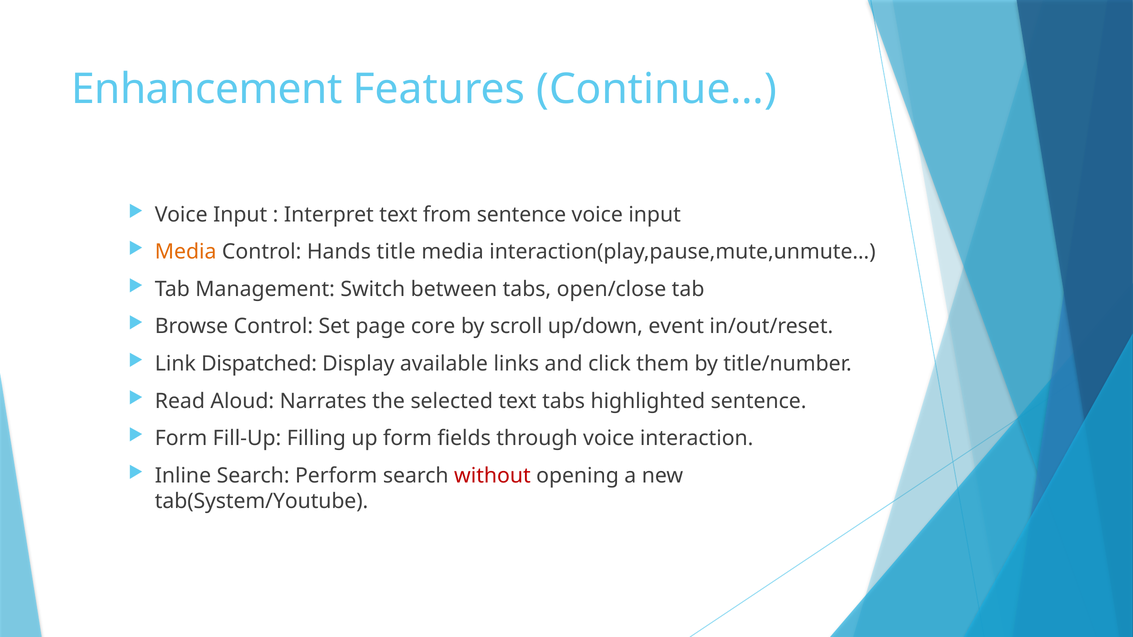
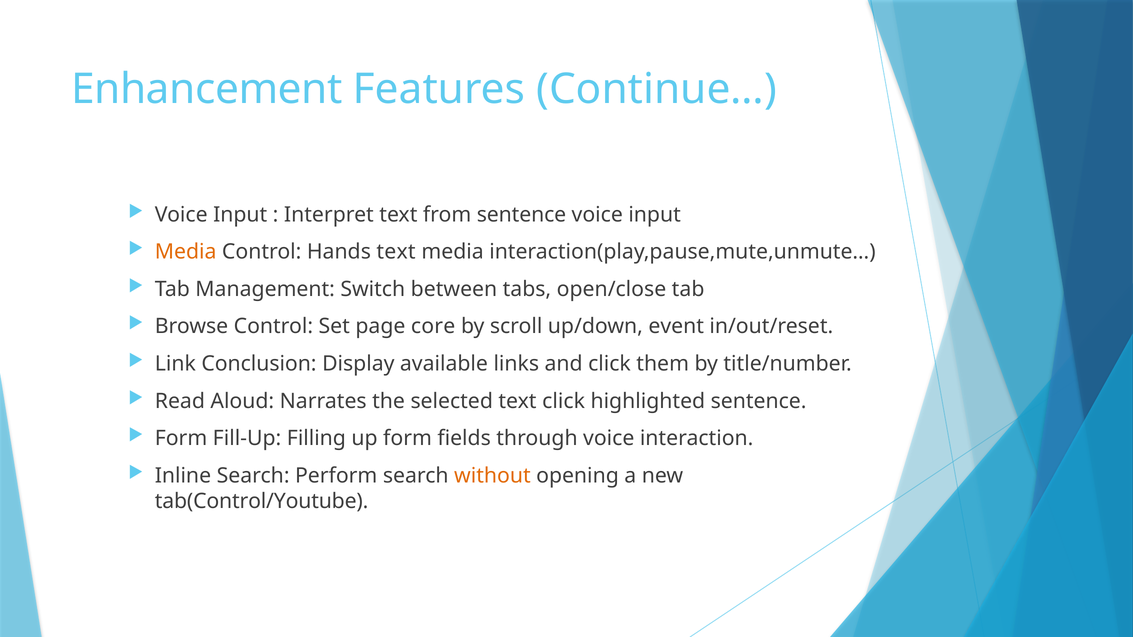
Hands title: title -> text
Dispatched: Dispatched -> Conclusion
text tabs: tabs -> click
without colour: red -> orange
tab(System/Youtube: tab(System/Youtube -> tab(Control/Youtube
